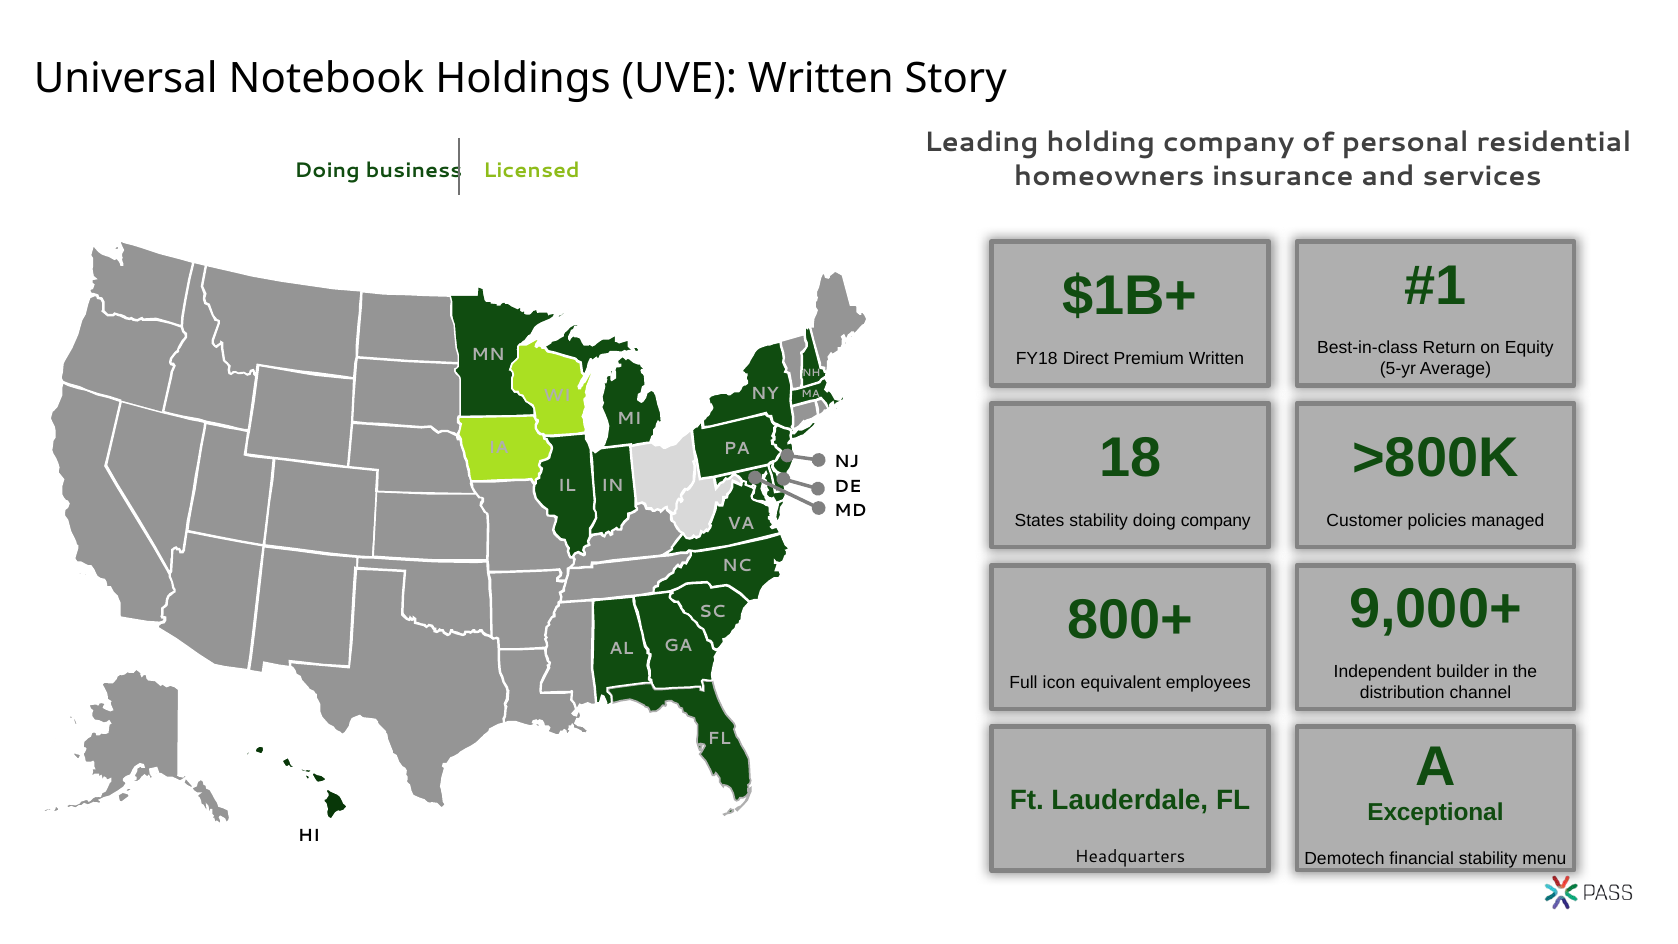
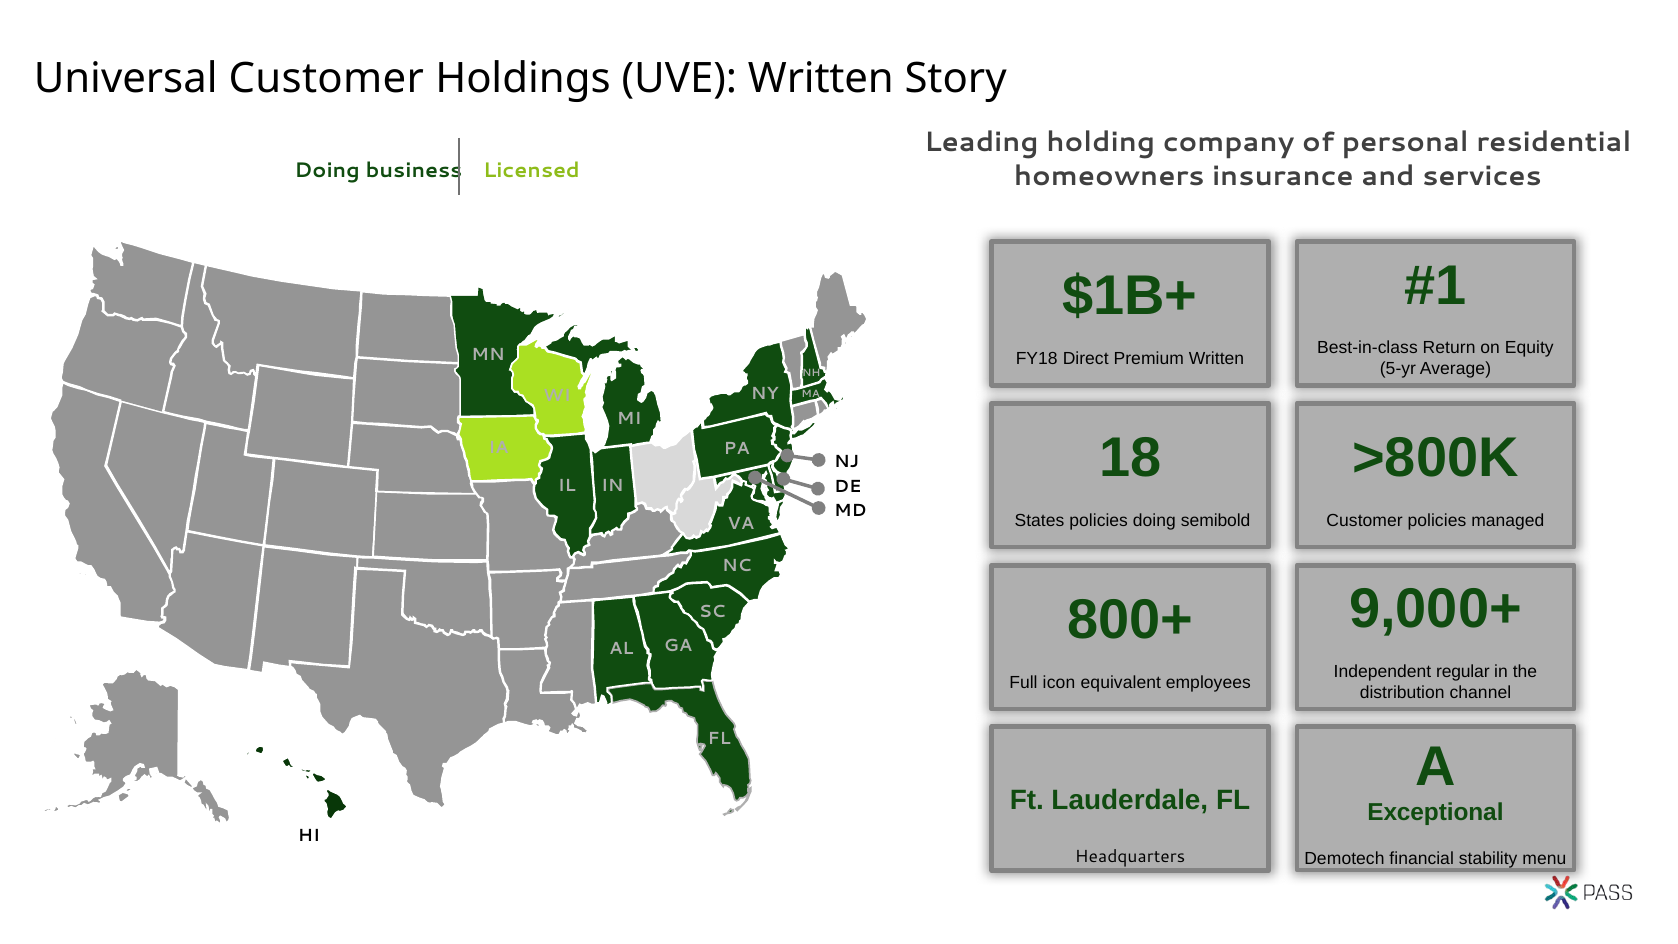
Universal Notebook: Notebook -> Customer
States stability: stability -> policies
doing company: company -> semibold
builder: builder -> regular
